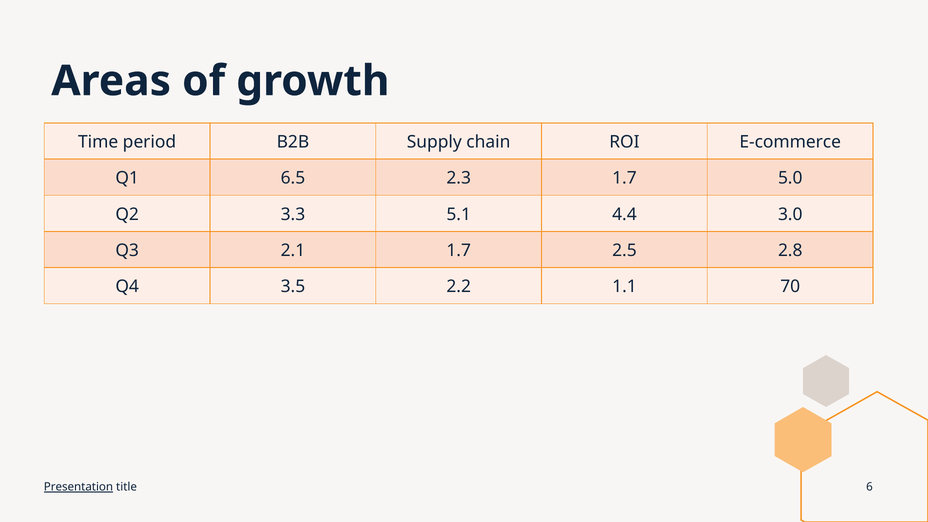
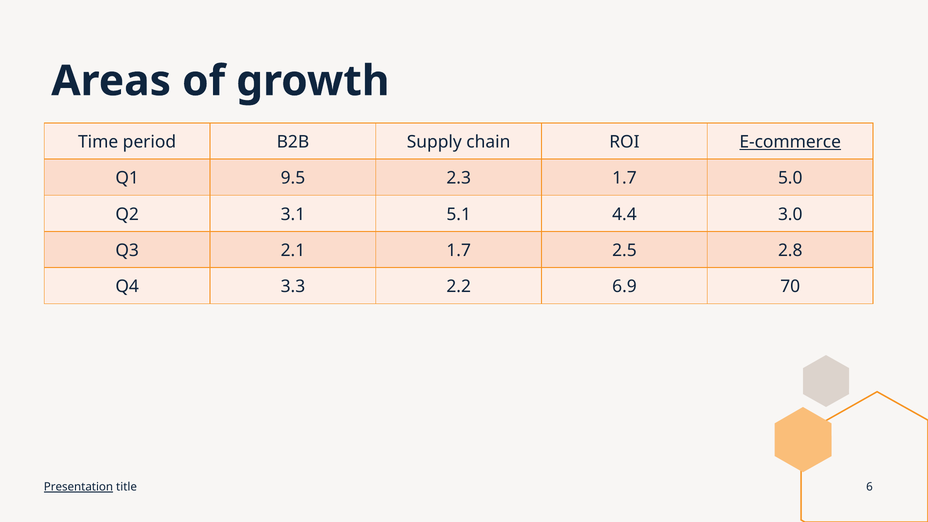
E-commerce underline: none -> present
6.5: 6.5 -> 9.5
3.3: 3.3 -> 3.1
3.5: 3.5 -> 3.3
1.1: 1.1 -> 6.9
